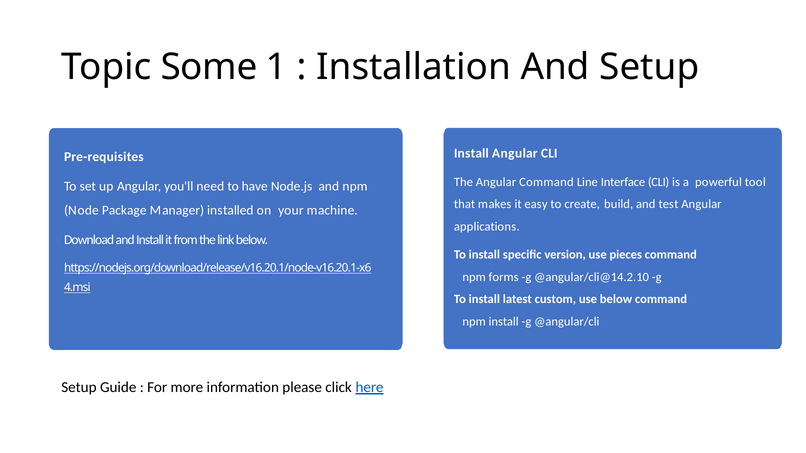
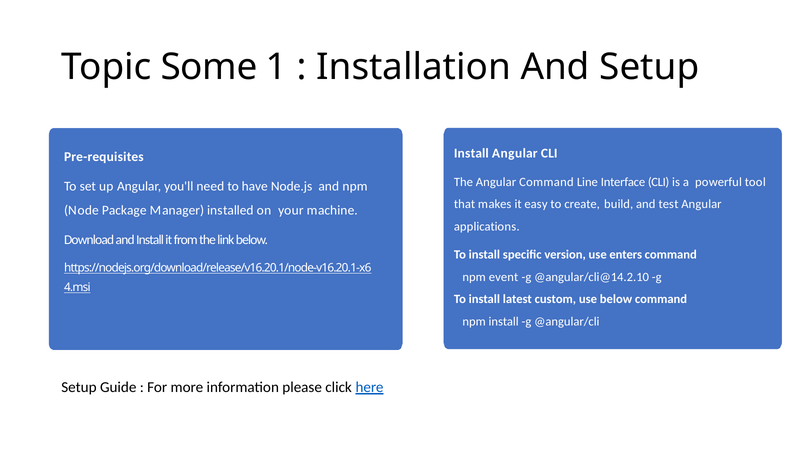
pieces: pieces -> enters
forms: forms -> event
